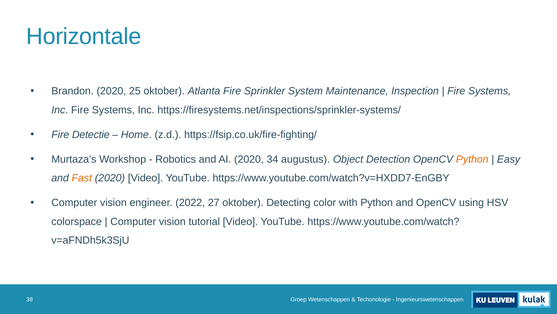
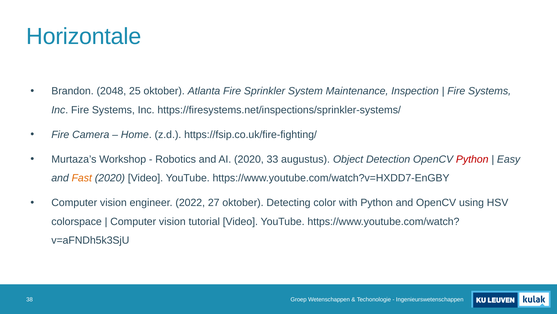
Brandon 2020: 2020 -> 2048
Detectie: Detectie -> Camera
34: 34 -> 33
Python at (472, 159) colour: orange -> red
